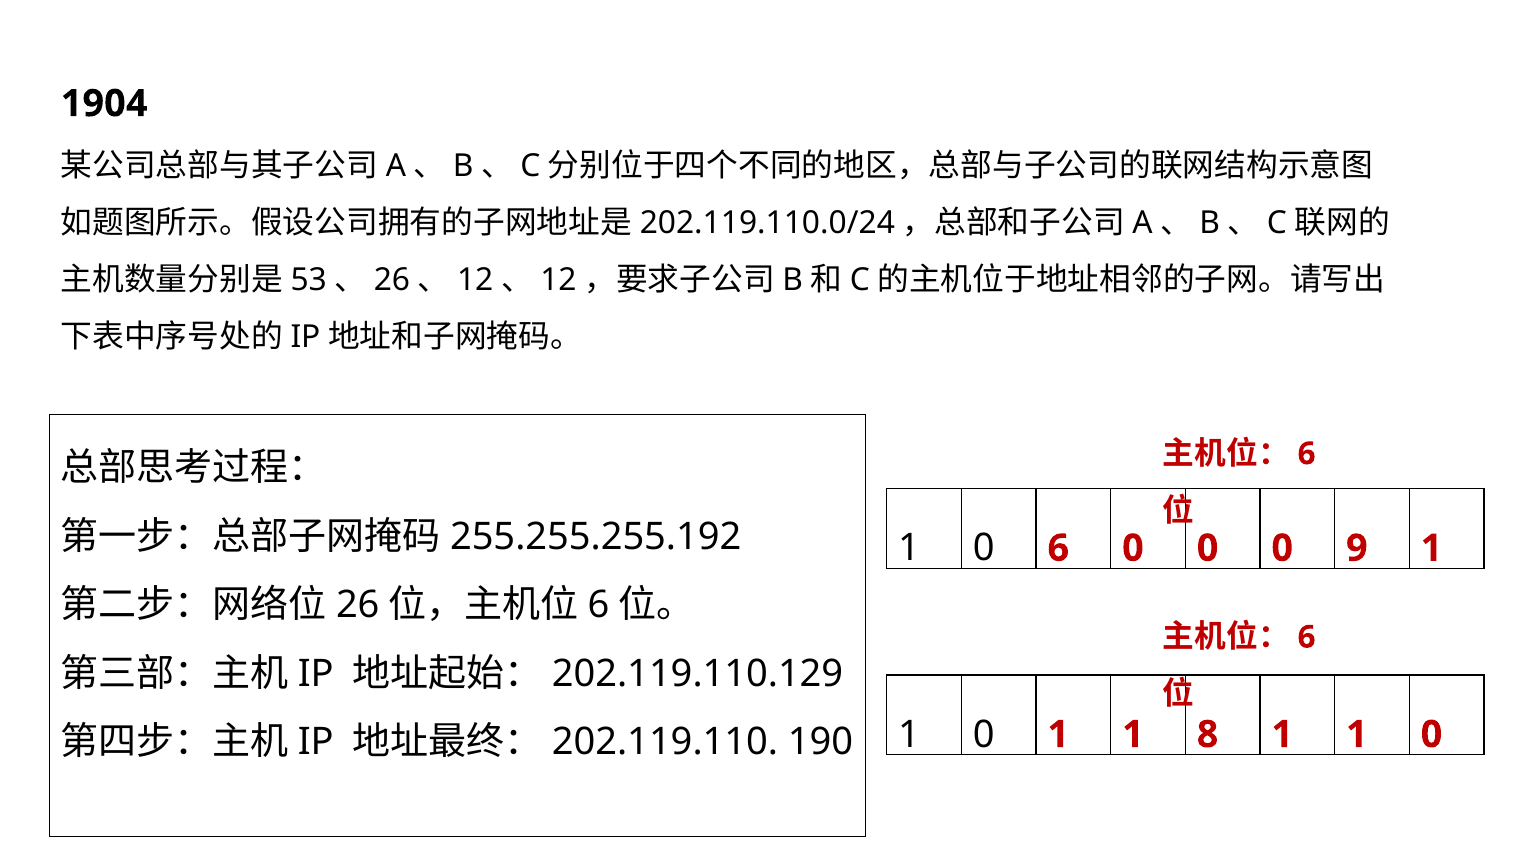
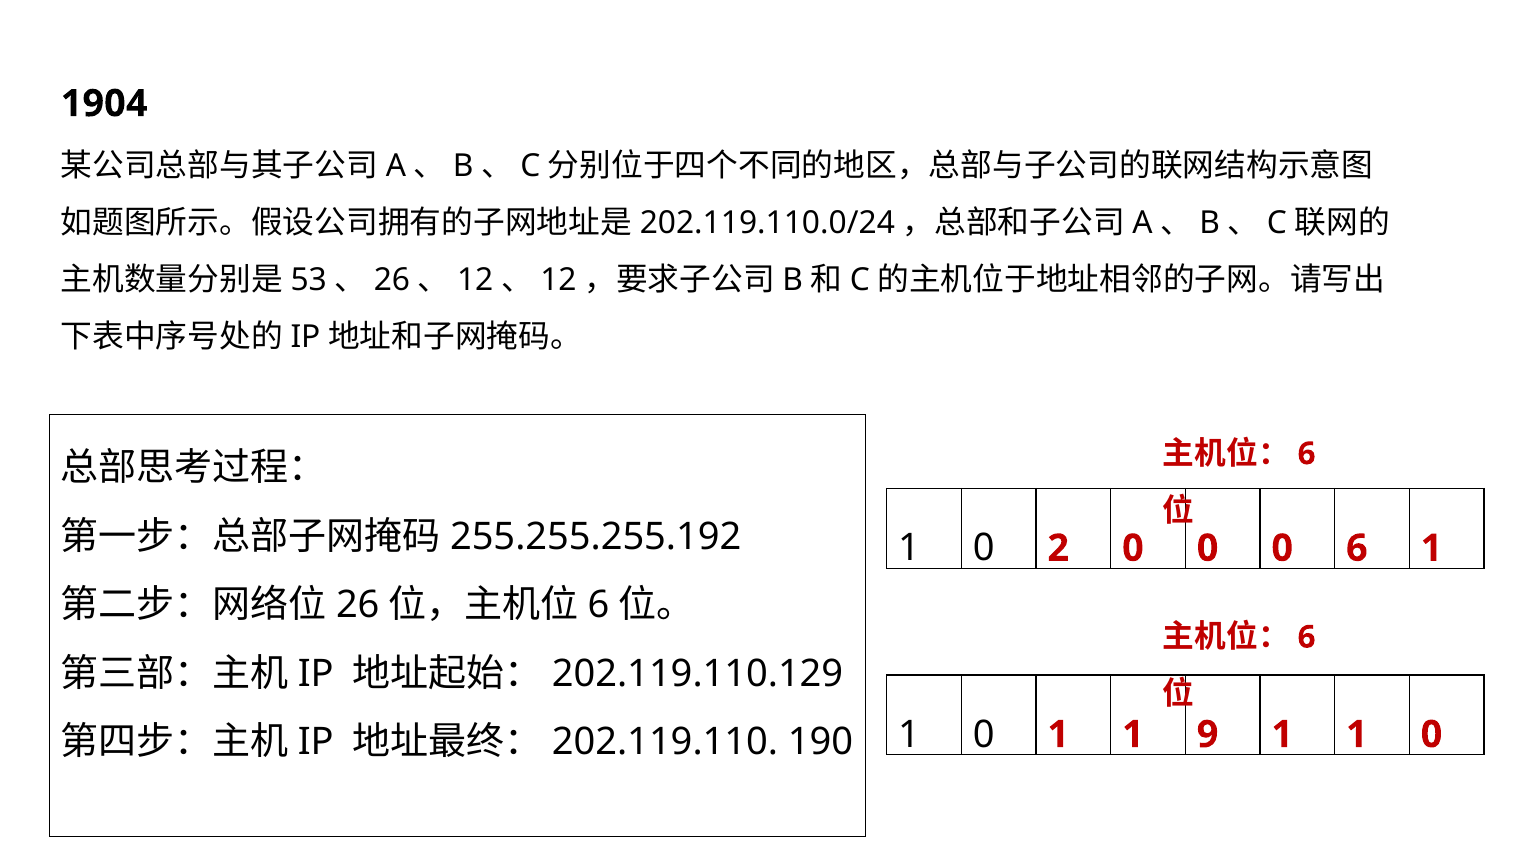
0 6: 6 -> 2
0 9: 9 -> 6
8: 8 -> 9
